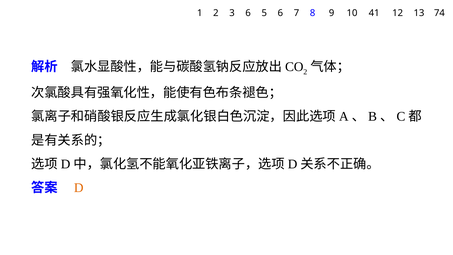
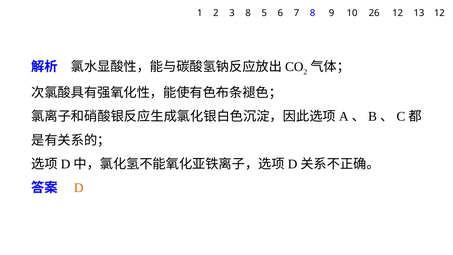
3 6: 6 -> 8
41: 41 -> 26
13 74: 74 -> 12
